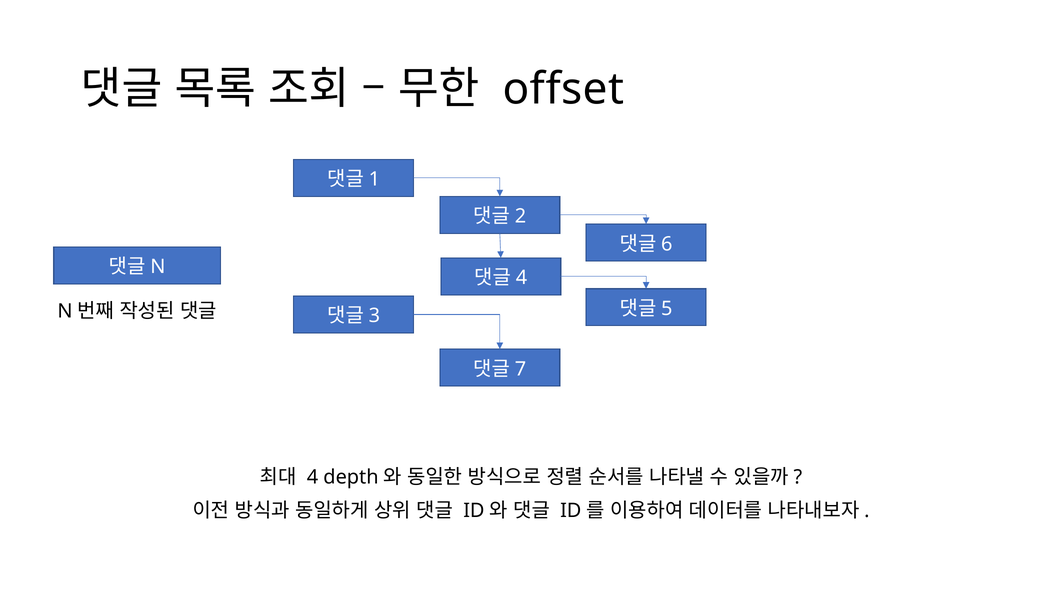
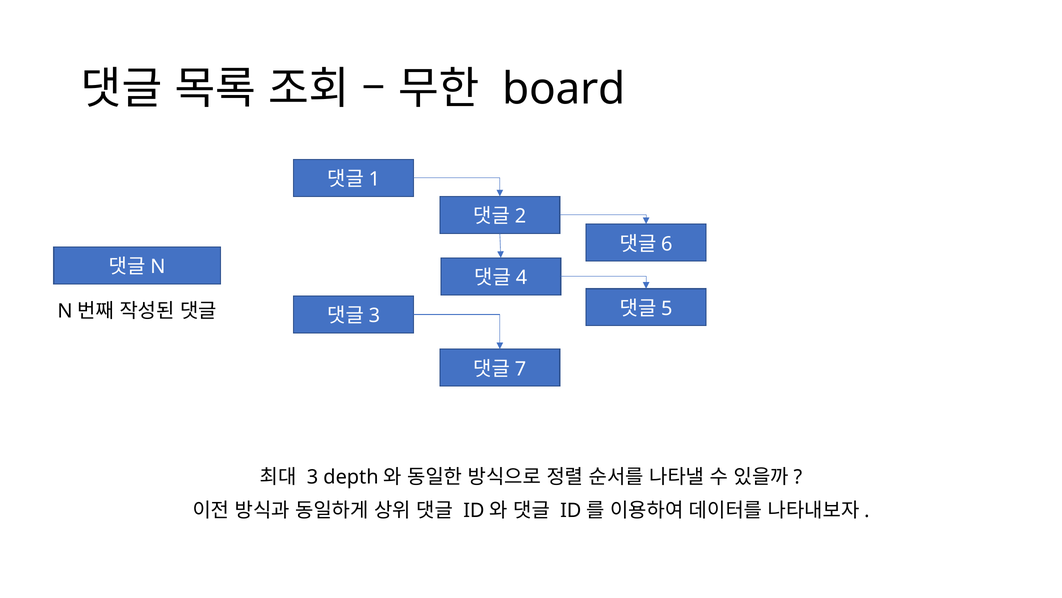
offset: offset -> board
4: 4 -> 3
